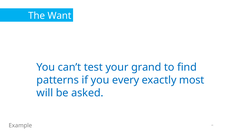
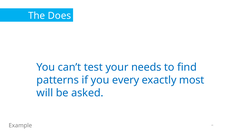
Want: Want -> Does
grand: grand -> needs
